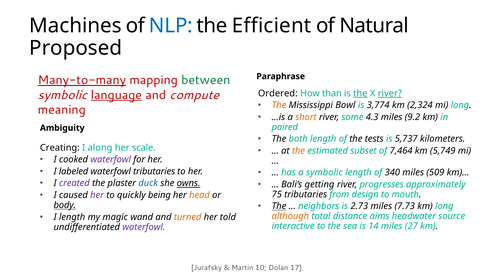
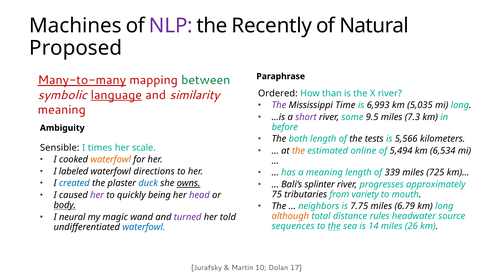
NLP colour: blue -> purple
Efficient: Efficient -> Recently
compute: compute -> similarity
the at (360, 94) underline: present -> none
river at (390, 94) underline: present -> none
The at (279, 105) colour: orange -> purple
Bowl: Bowl -> Time
3,774: 3,774 -> 6,993
2,324: 2,324 -> 5,035
short colour: orange -> purple
4.3: 4.3 -> 9.5
9.2: 9.2 -> 7.3
paired: paired -> before
5,737: 5,737 -> 5,566
Creating: Creating -> Sensible
along: along -> times
subset: subset -> online
7,464: 7,464 -> 5,494
5,749: 5,749 -> 6,534
waterfowl at (111, 160) colour: purple -> orange
waterfowl tributaries: tributaries -> directions
a symbolic: symbolic -> meaning
340: 340 -> 339
509: 509 -> 725
created colour: purple -> blue
getting: getting -> splinter
head colour: orange -> purple
design: design -> variety
The at (279, 206) underline: present -> none
2.73: 2.73 -> 7.75
7.73: 7.73 -> 6.79
I length: length -> neural
turned colour: orange -> purple
aims: aims -> rules
interactive: interactive -> sequences
the at (334, 226) underline: none -> present
27: 27 -> 26
waterfowl at (144, 227) colour: purple -> blue
